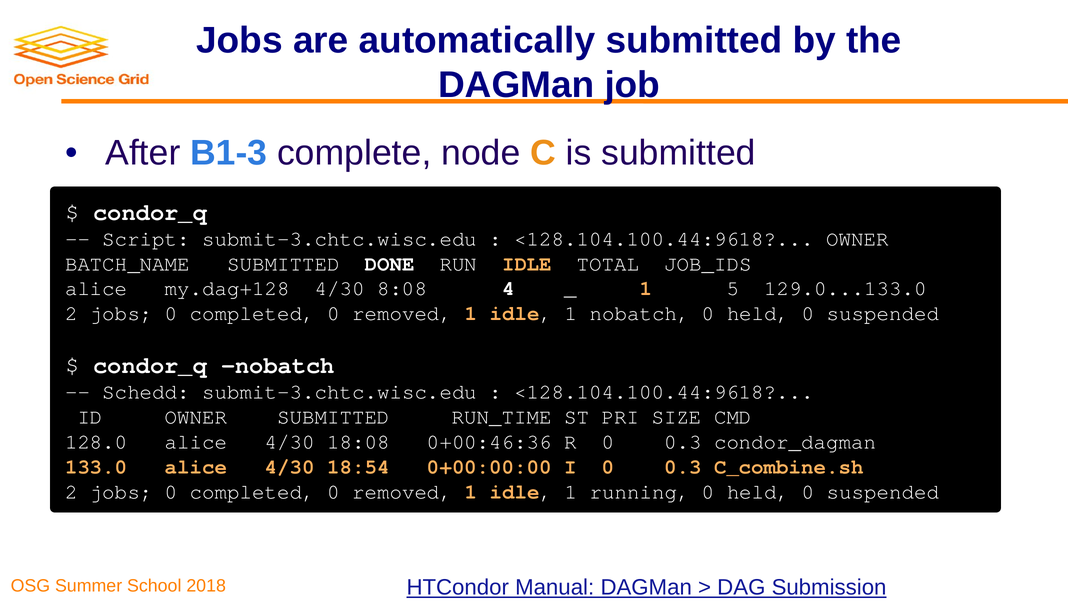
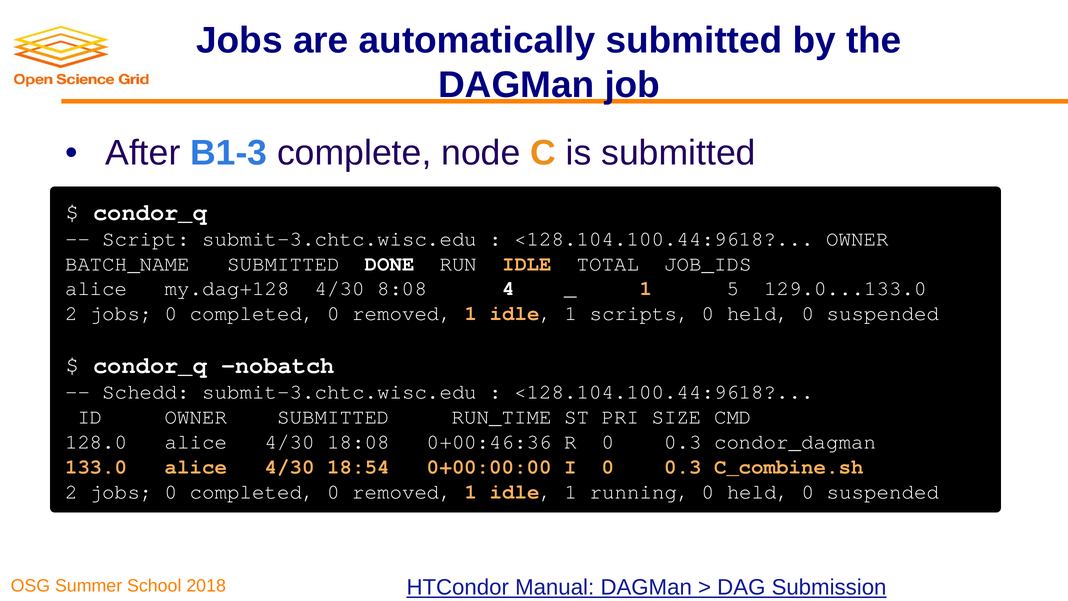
1 nobatch: nobatch -> scripts
